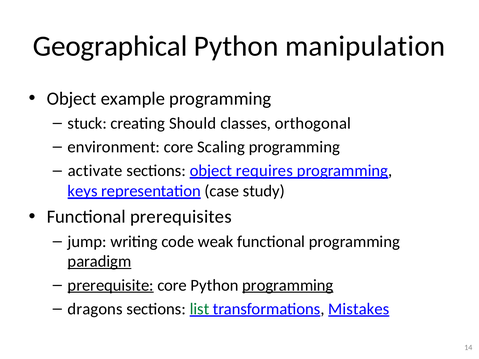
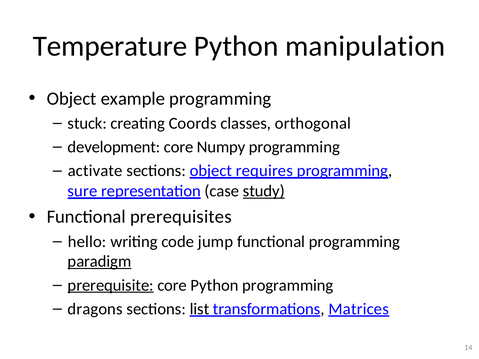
Geographical: Geographical -> Temperature
Should: Should -> Coords
environment: environment -> development
Scaling: Scaling -> Numpy
keys: keys -> sure
study underline: none -> present
jump: jump -> hello
weak: weak -> jump
programming at (288, 285) underline: present -> none
list colour: green -> black
Mistakes: Mistakes -> Matrices
